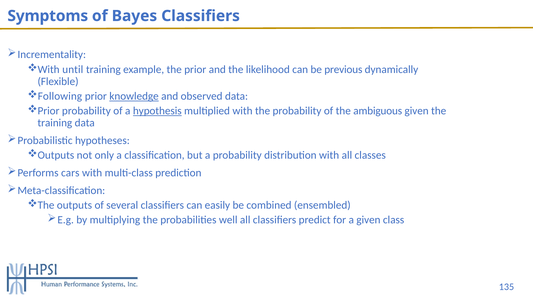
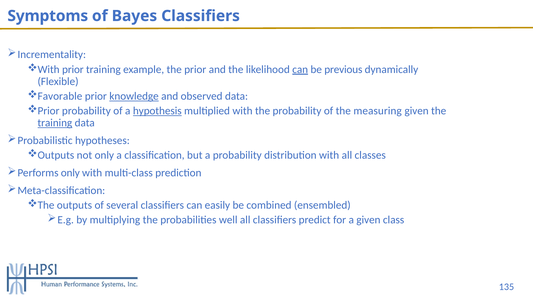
With until: until -> prior
can at (300, 69) underline: none -> present
Following: Following -> Favorable
ambiguous: ambiguous -> measuring
training at (55, 123) underline: none -> present
Performs cars: cars -> only
